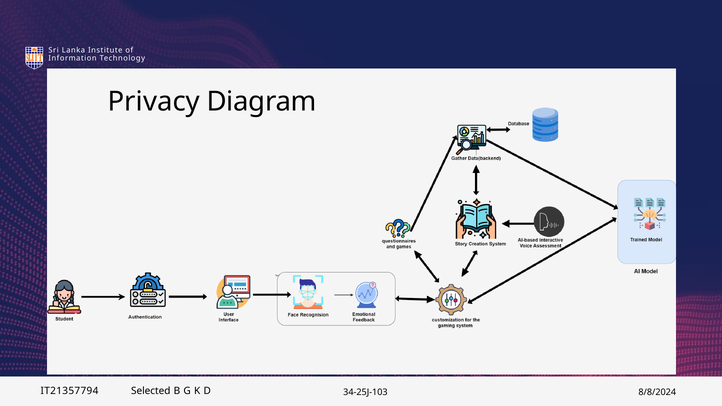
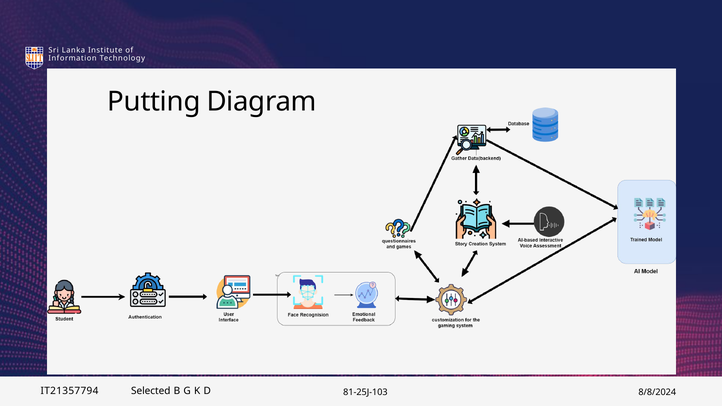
Privacy: Privacy -> Putting
34-25J-103: 34-25J-103 -> 81-25J-103
